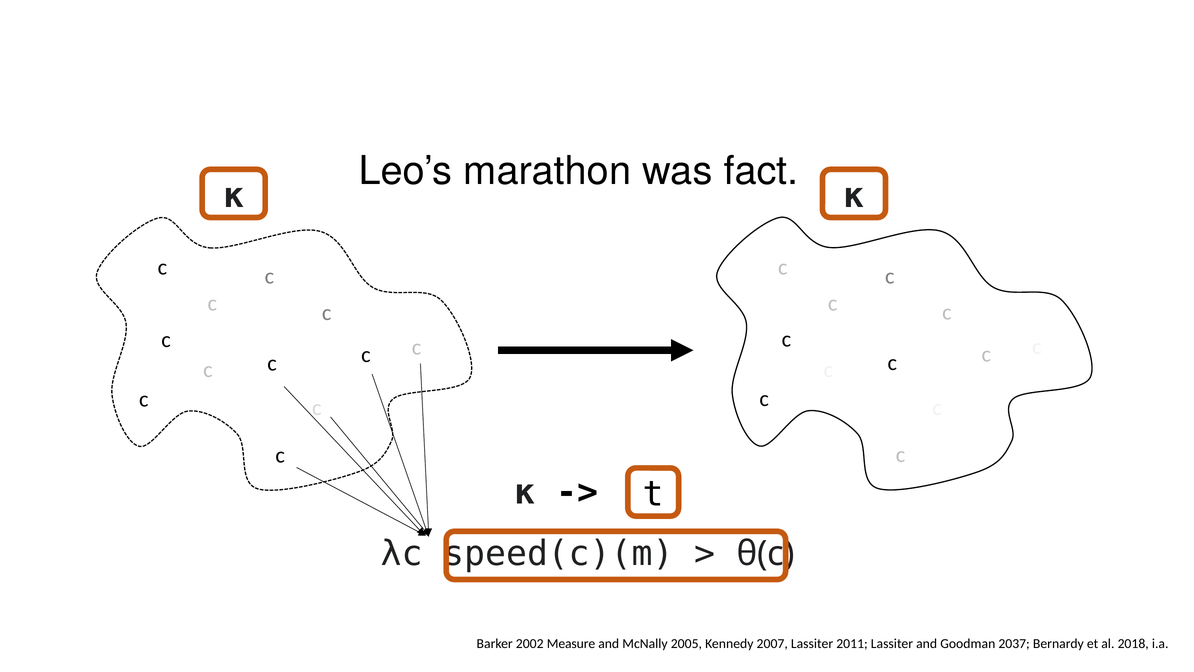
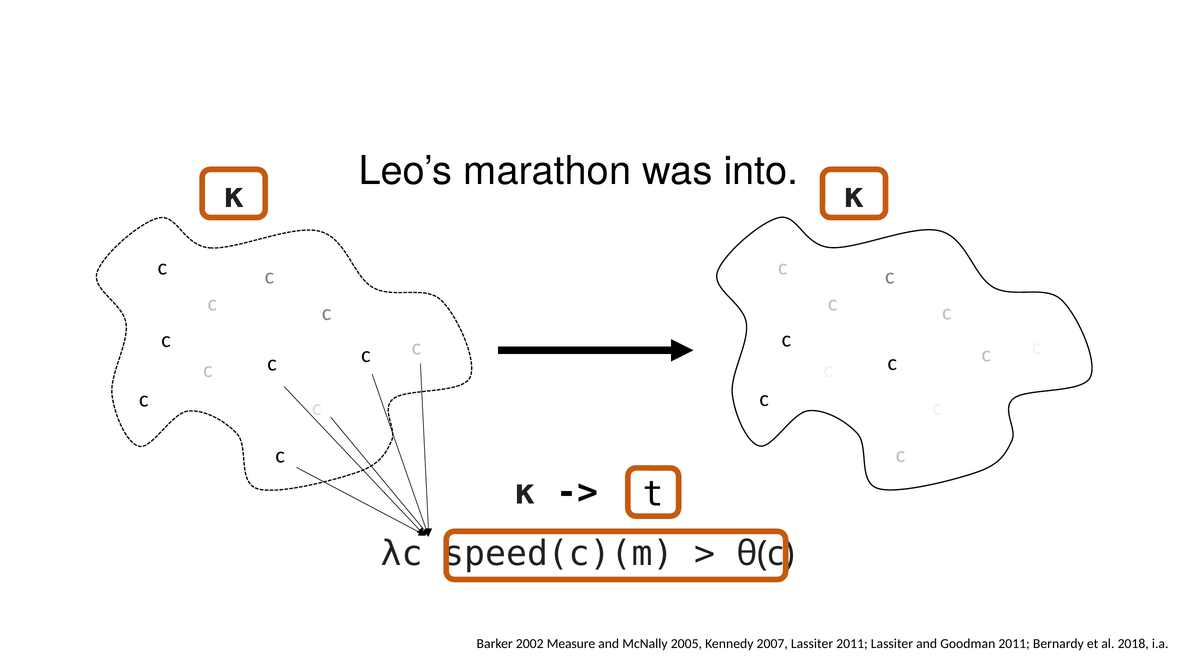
fact: fact -> into
Goodman 2037: 2037 -> 2011
